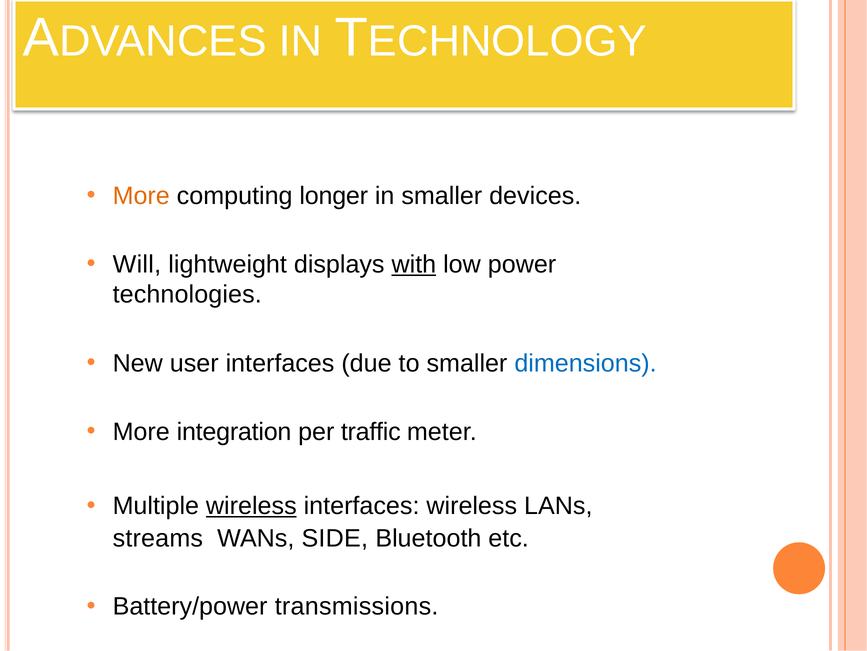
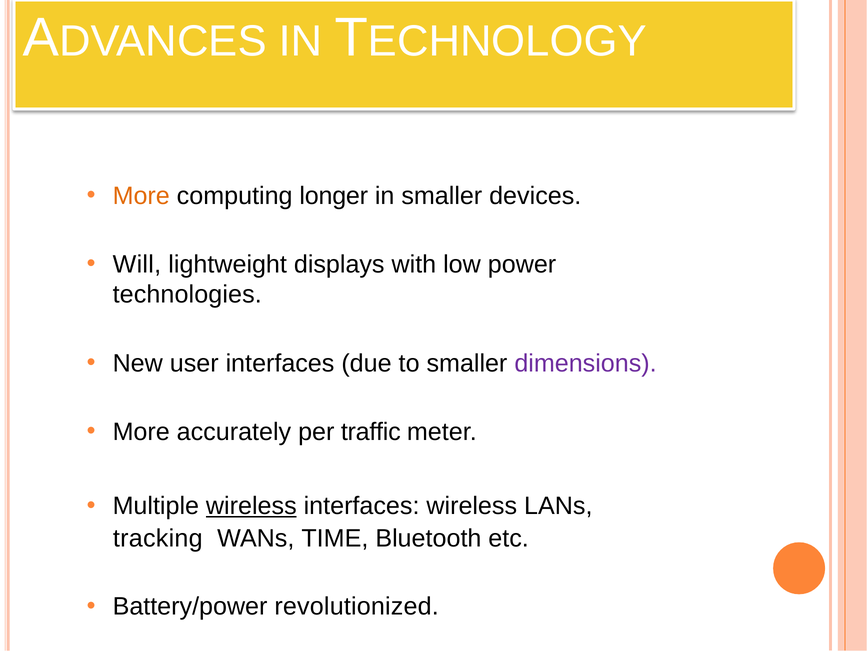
with underline: present -> none
dimensions colour: blue -> purple
integration: integration -> accurately
streams: streams -> tracking
SIDE: SIDE -> TIME
transmissions: transmissions -> revolutionized
